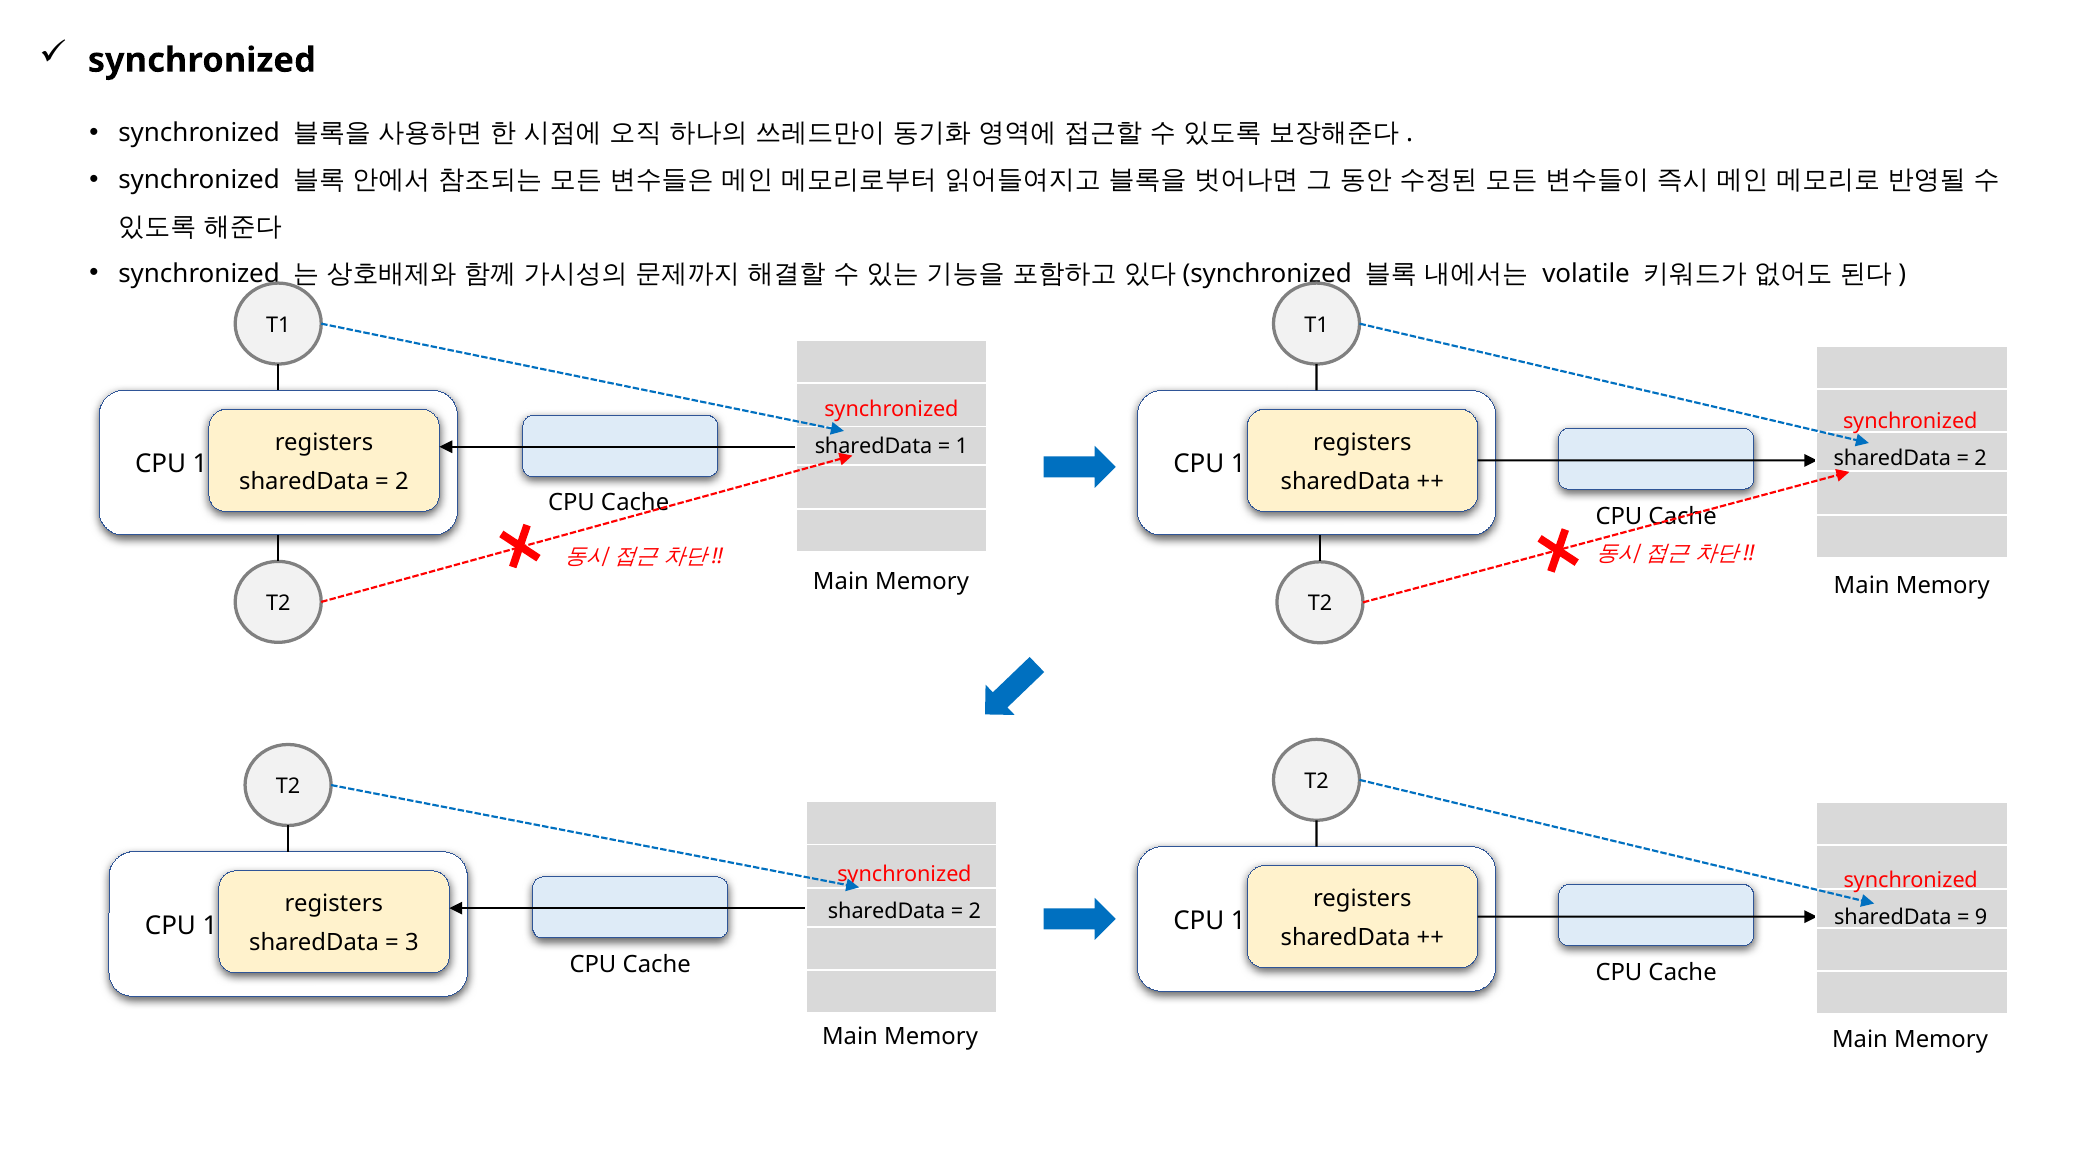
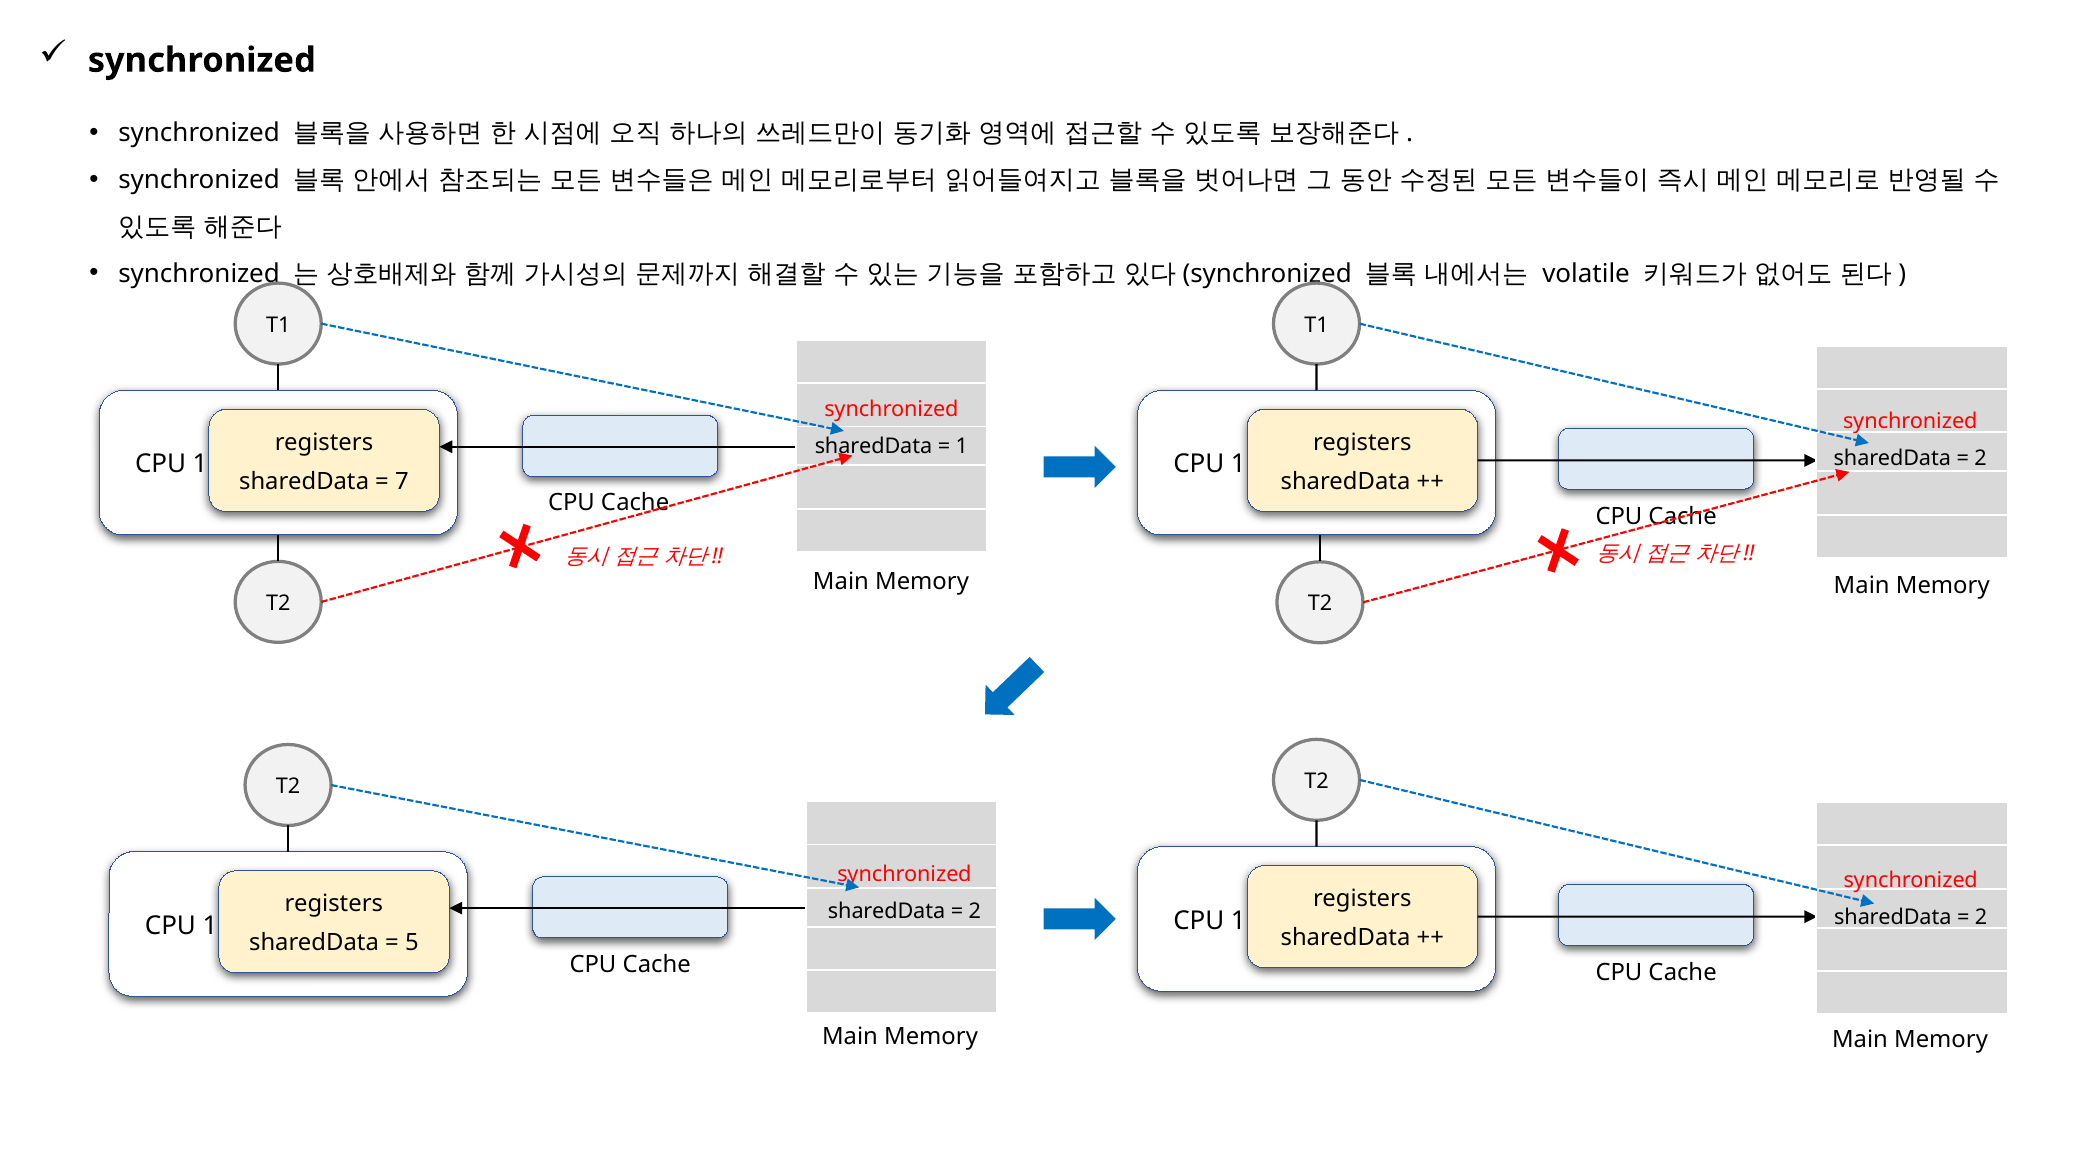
2 at (402, 482): 2 -> 7
9 at (1981, 918): 9 -> 2
3: 3 -> 5
